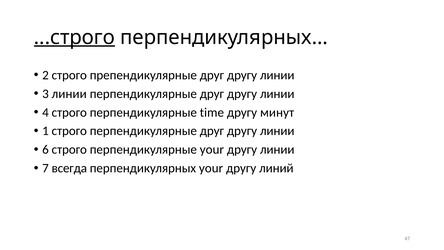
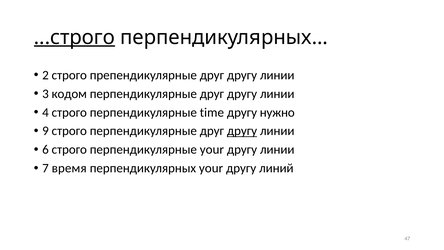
3 линии: линии -> кодом
минут: минут -> нужно
1: 1 -> 9
другу at (242, 131) underline: none -> present
всегда: всегда -> время
